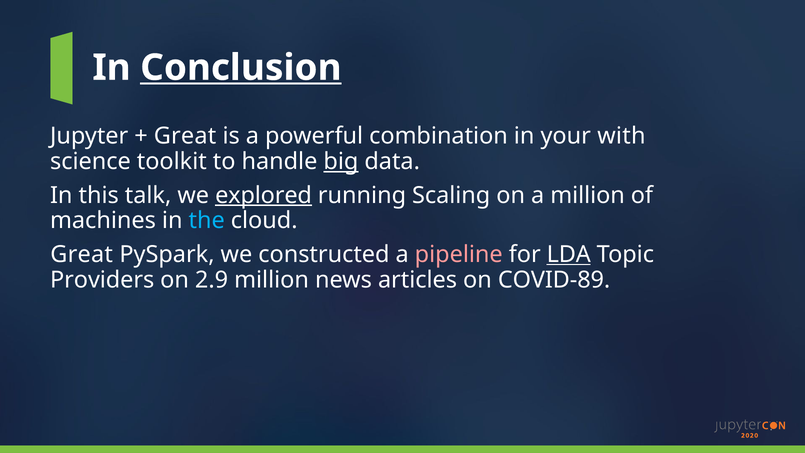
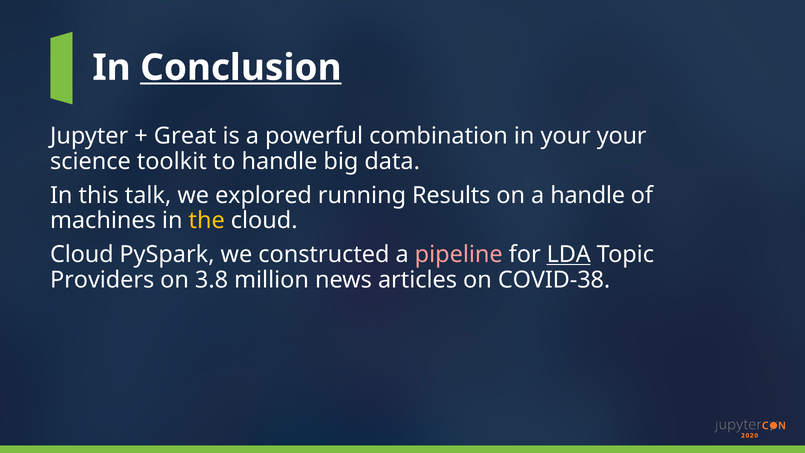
your with: with -> your
big underline: present -> none
explored underline: present -> none
Scaling: Scaling -> Results
a million: million -> handle
the colour: light blue -> yellow
Great at (82, 254): Great -> Cloud
2.9: 2.9 -> 3.8
COVID-89: COVID-89 -> COVID-38
